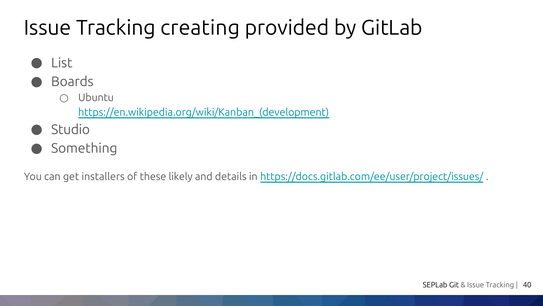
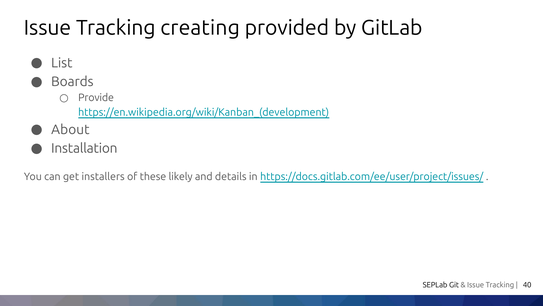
Ubuntu: Ubuntu -> Provide
Studio: Studio -> About
Something: Something -> Installation
